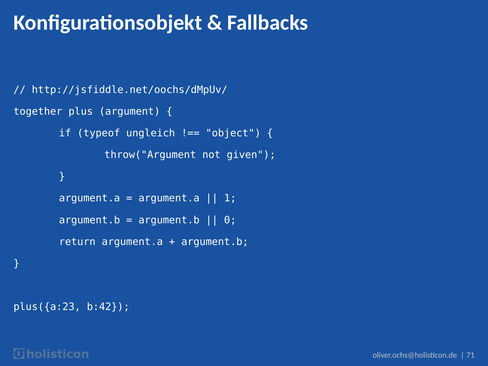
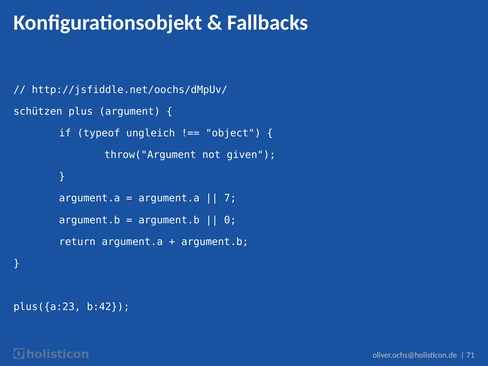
together: together -> schützen
1: 1 -> 7
